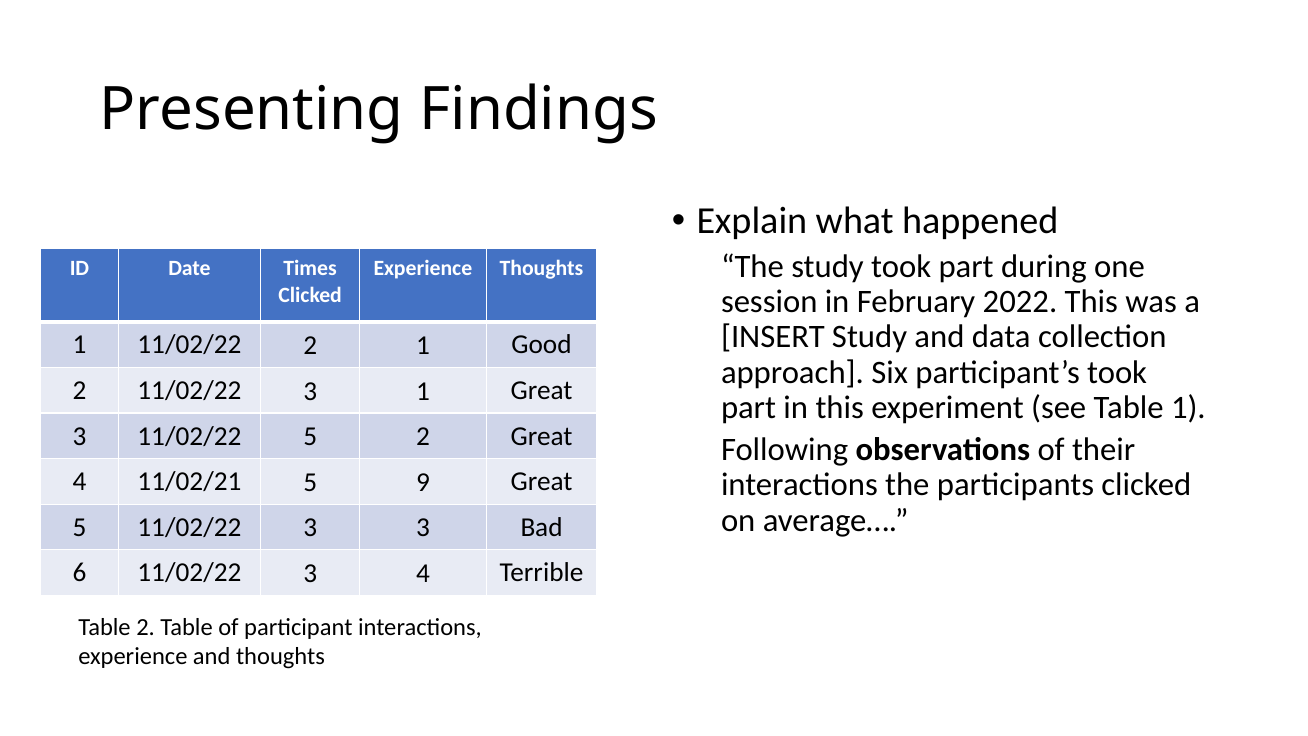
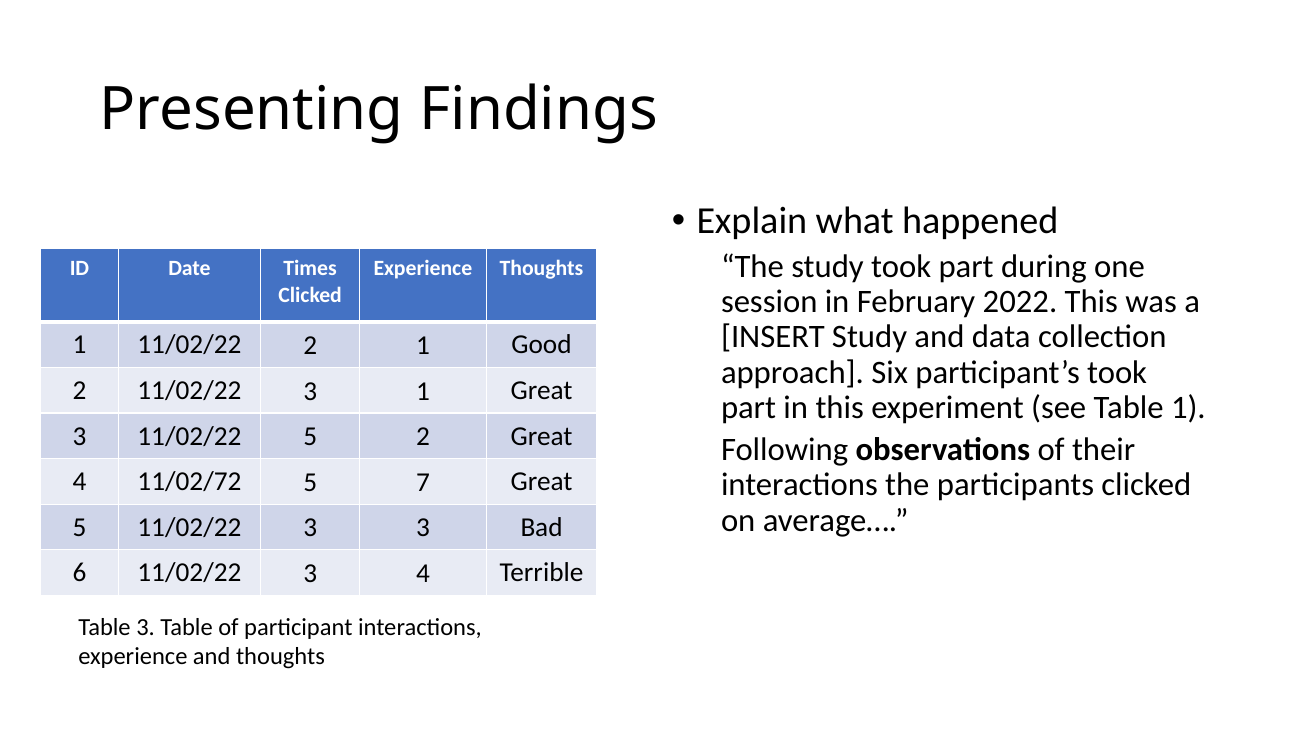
11/02/21: 11/02/21 -> 11/02/72
9: 9 -> 7
Table 2: 2 -> 3
